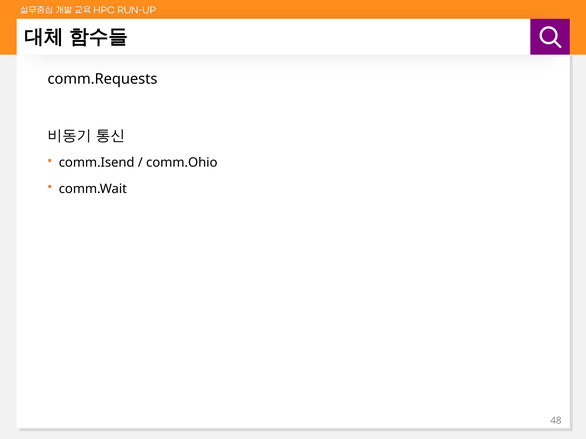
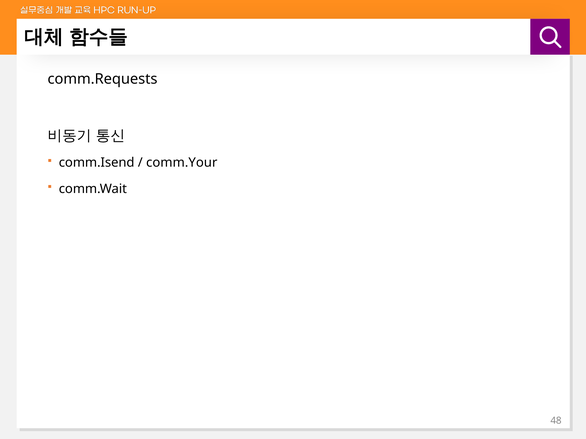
comm.Ohio: comm.Ohio -> comm.Your
